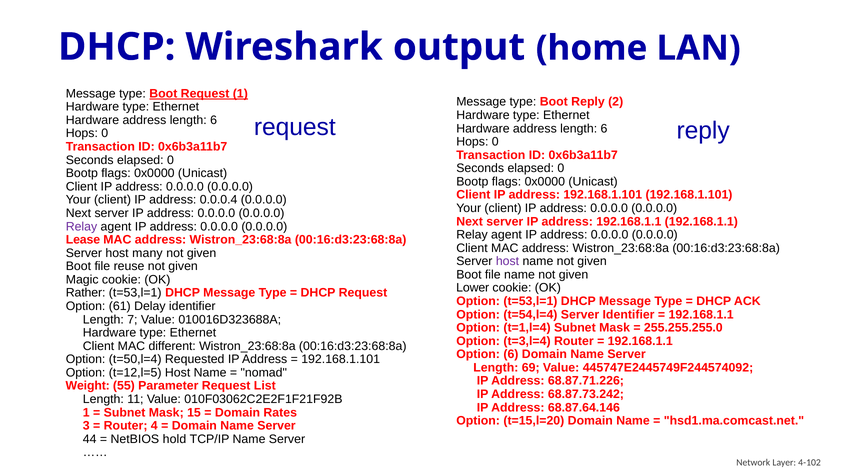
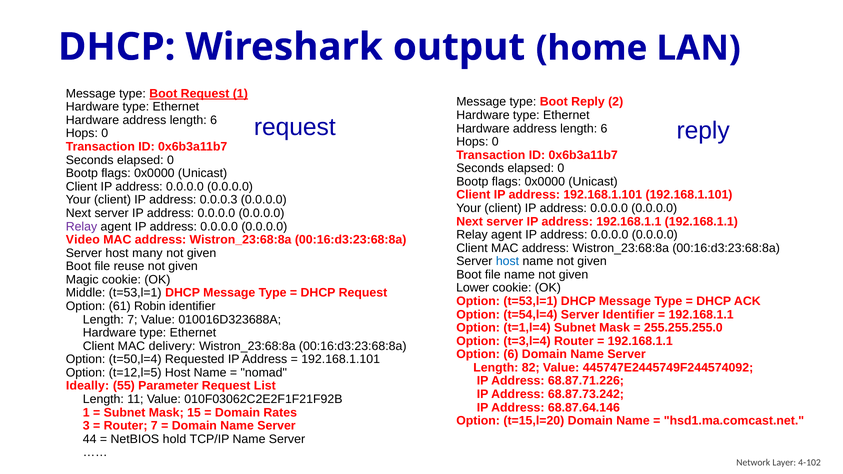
0.0.0.4: 0.0.0.4 -> 0.0.0.3
Lease: Lease -> Video
host at (508, 261) colour: purple -> blue
Rather: Rather -> Middle
Delay: Delay -> Robin
different: different -> delivery
69: 69 -> 82
Weight: Weight -> Ideally
Router 4: 4 -> 7
